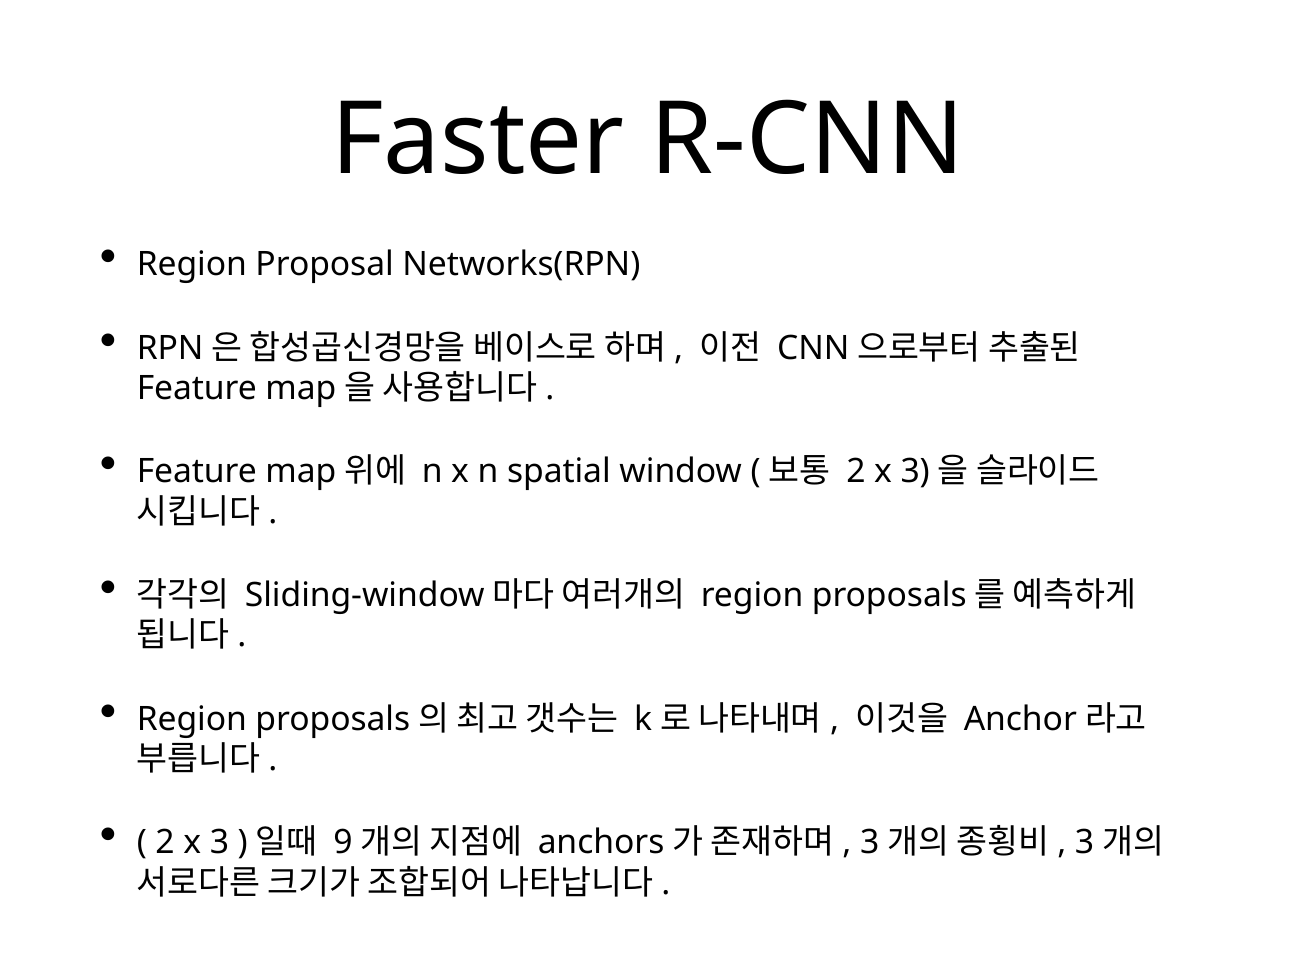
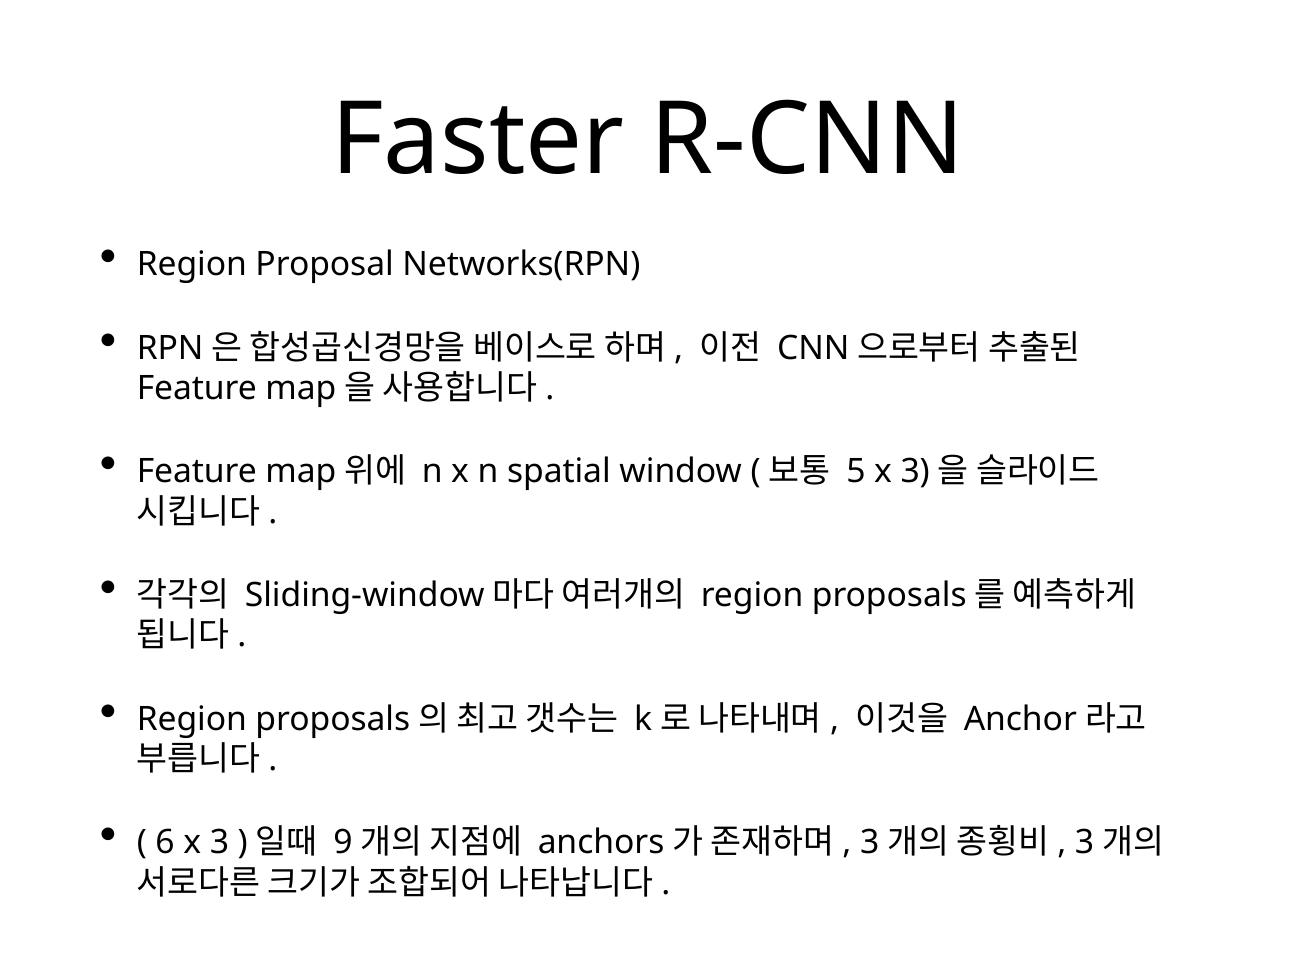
2 at (856, 472): 2 -> 5
2 at (165, 843): 2 -> 6
